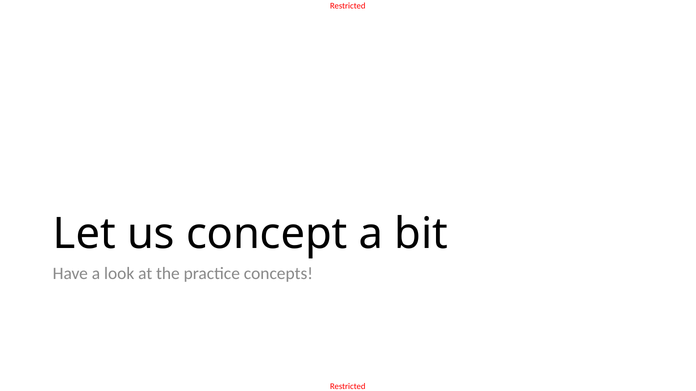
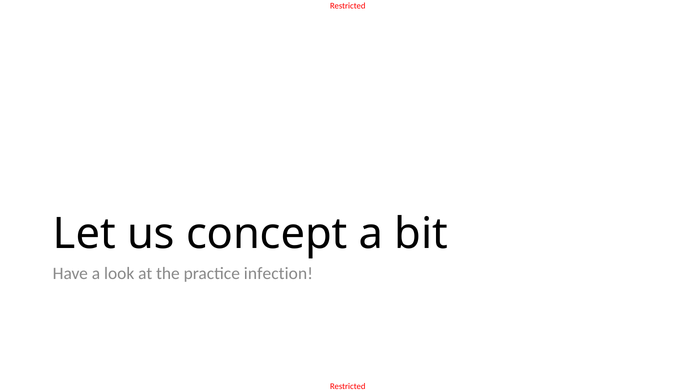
concepts: concepts -> infection
